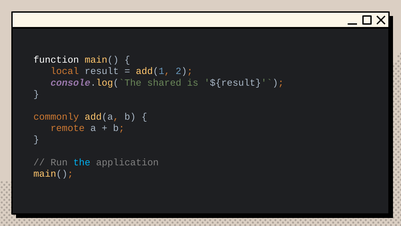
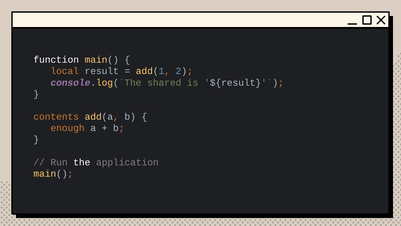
commonly: commonly -> contents
remote: remote -> enough
the colour: light blue -> white
